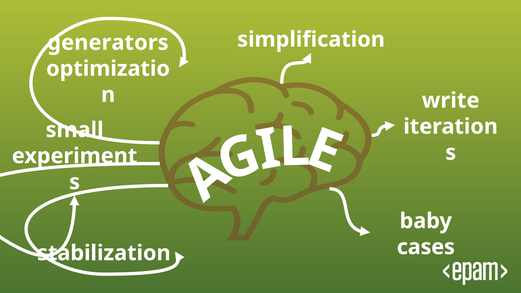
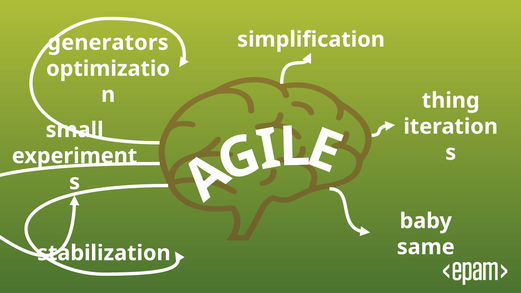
write: write -> thing
cases: cases -> same
